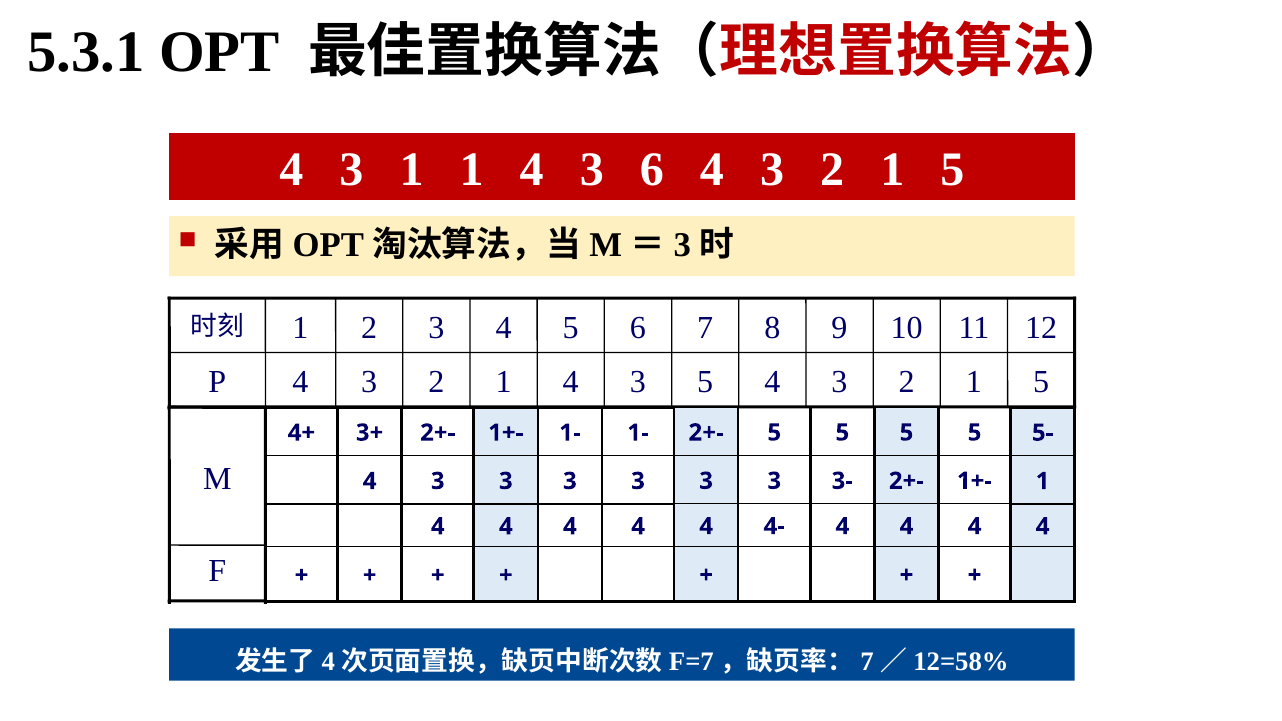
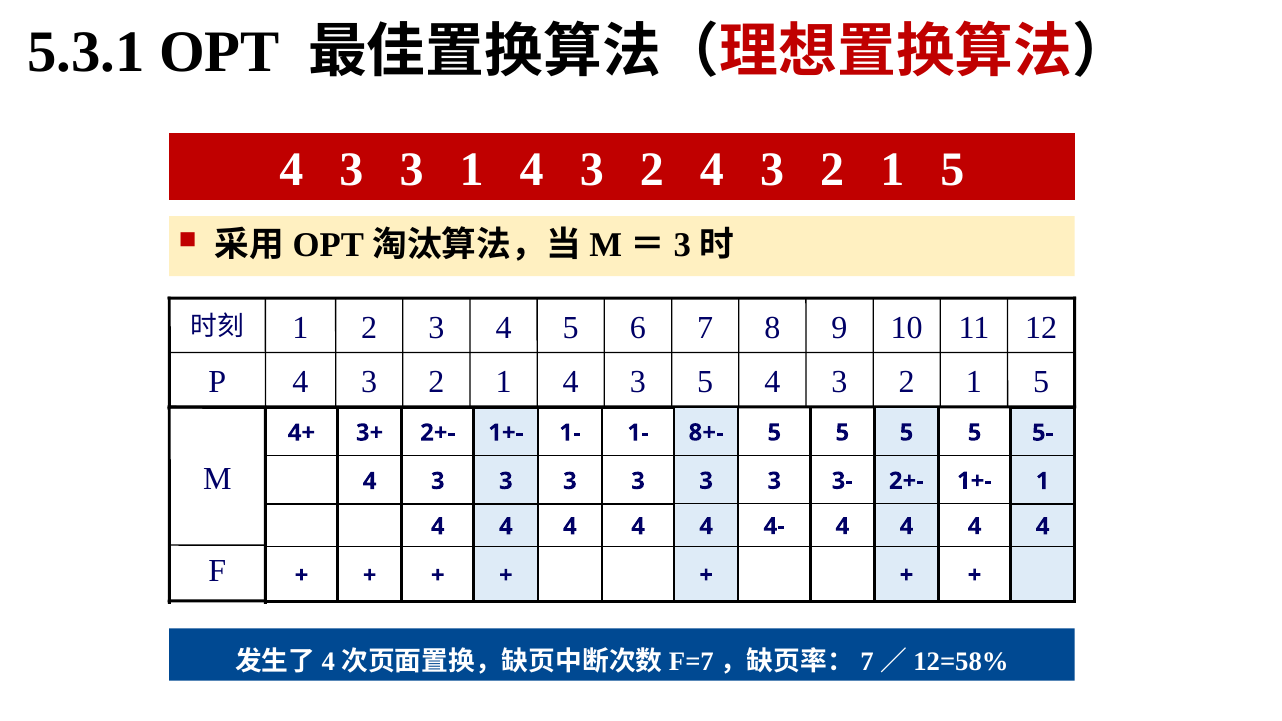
3 1: 1 -> 3
1 4 3 6: 6 -> 2
2+- at (706, 433): 2+- -> 8+-
